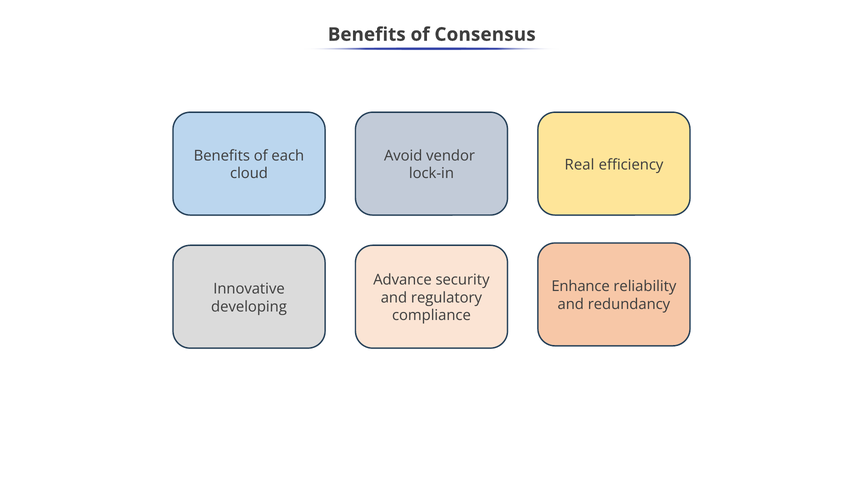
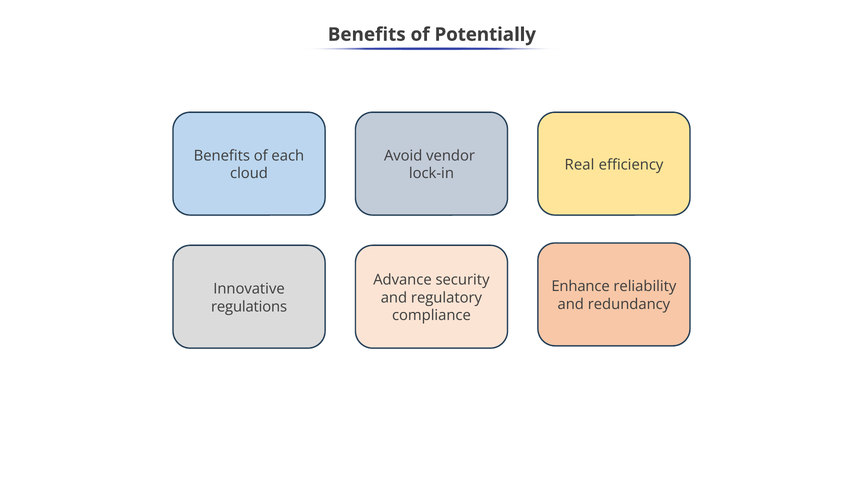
Consensus: Consensus -> Potentially
developing: developing -> regulations
